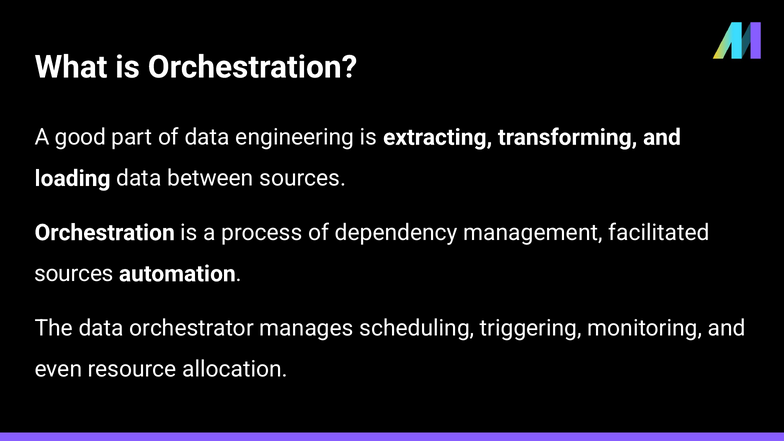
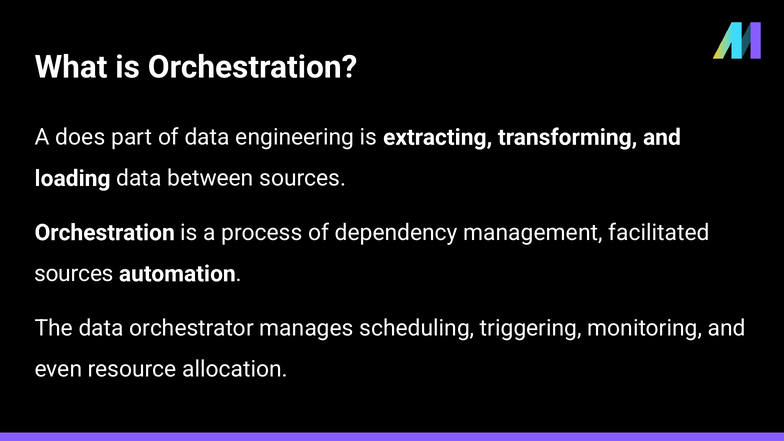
good: good -> does
